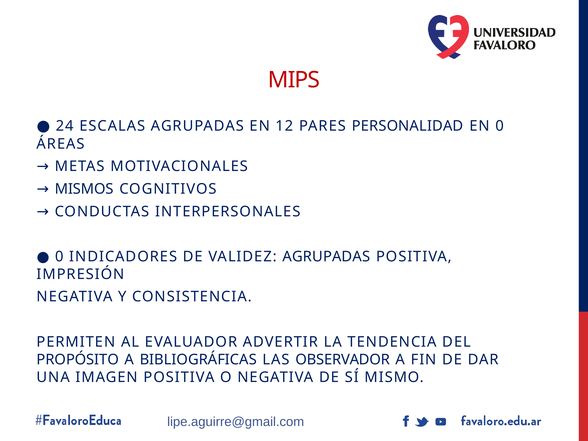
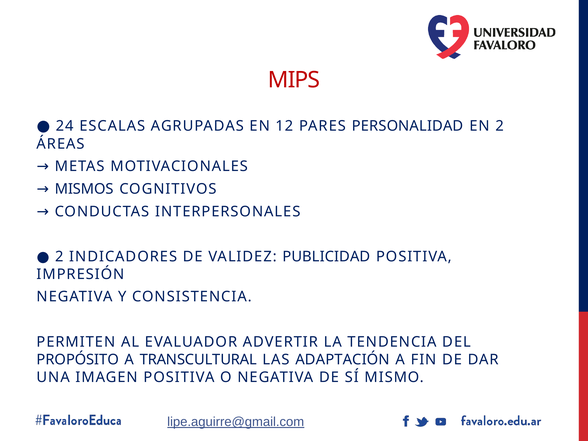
EN 0: 0 -> 2
0 at (59, 257): 0 -> 2
VALIDEZ AGRUPADAS: AGRUPADAS -> PUBLICIDAD
BIBLIOGRÁFICAS: BIBLIOGRÁFICAS -> TRANSCULTURAL
OBSERVADOR: OBSERVADOR -> ADAPTACIÓN
lipe.aguirre@gmail.com underline: none -> present
